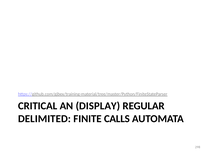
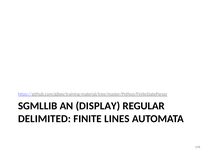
CRITICAL: CRITICAL -> SGMLLIB
CALLS: CALLS -> LINES
